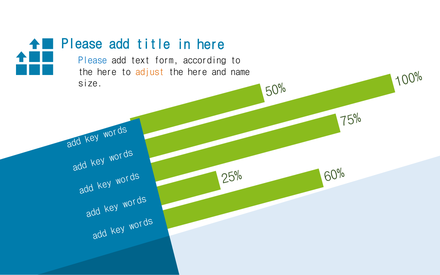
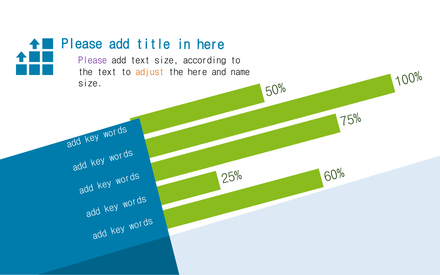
Please at (93, 60) colour: blue -> purple
text form: form -> size
here at (107, 72): here -> text
